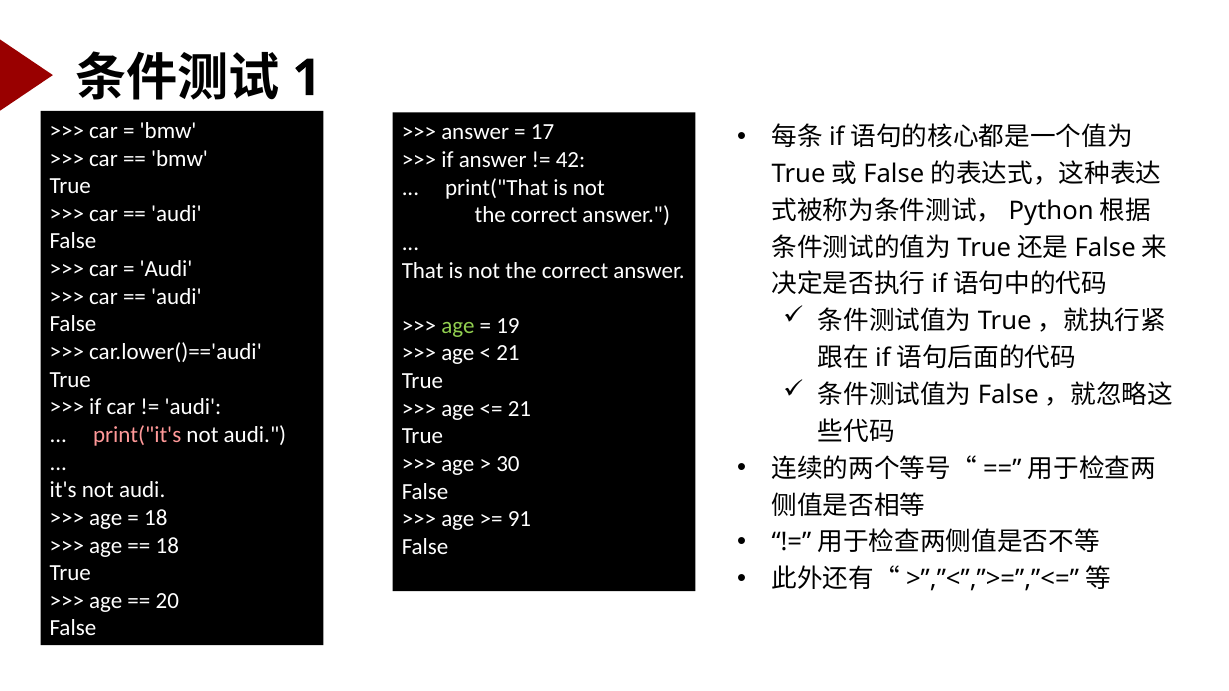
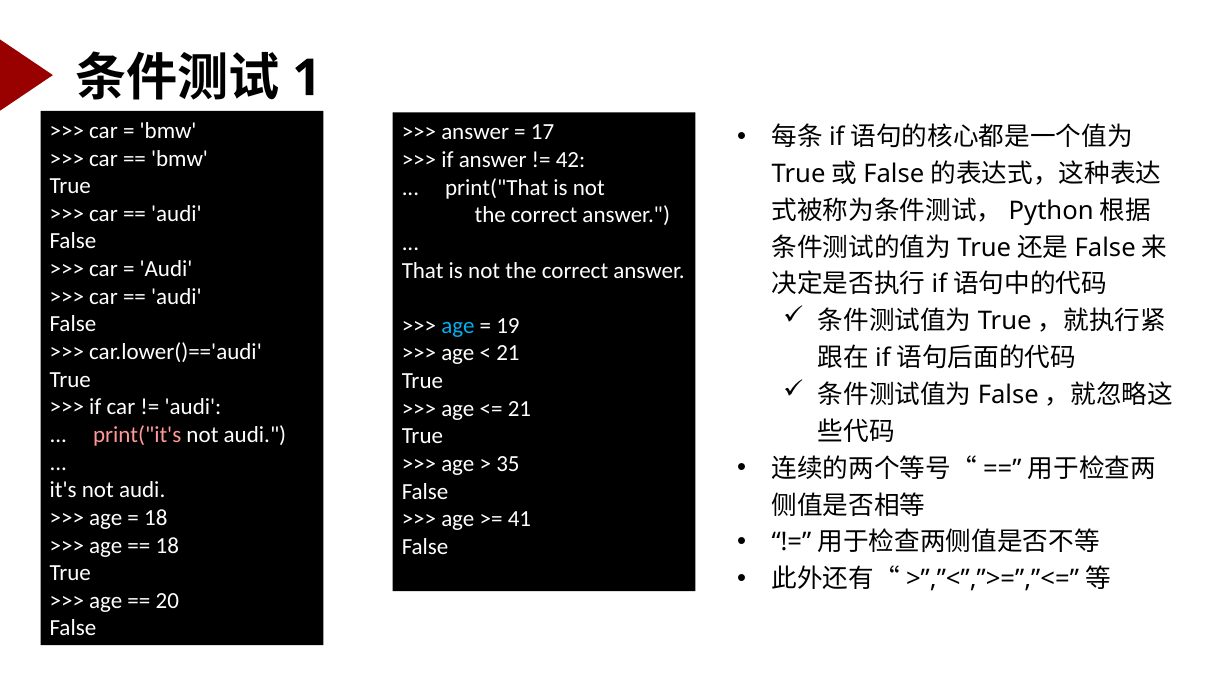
age at (458, 326) colour: light green -> light blue
30: 30 -> 35
91: 91 -> 41
